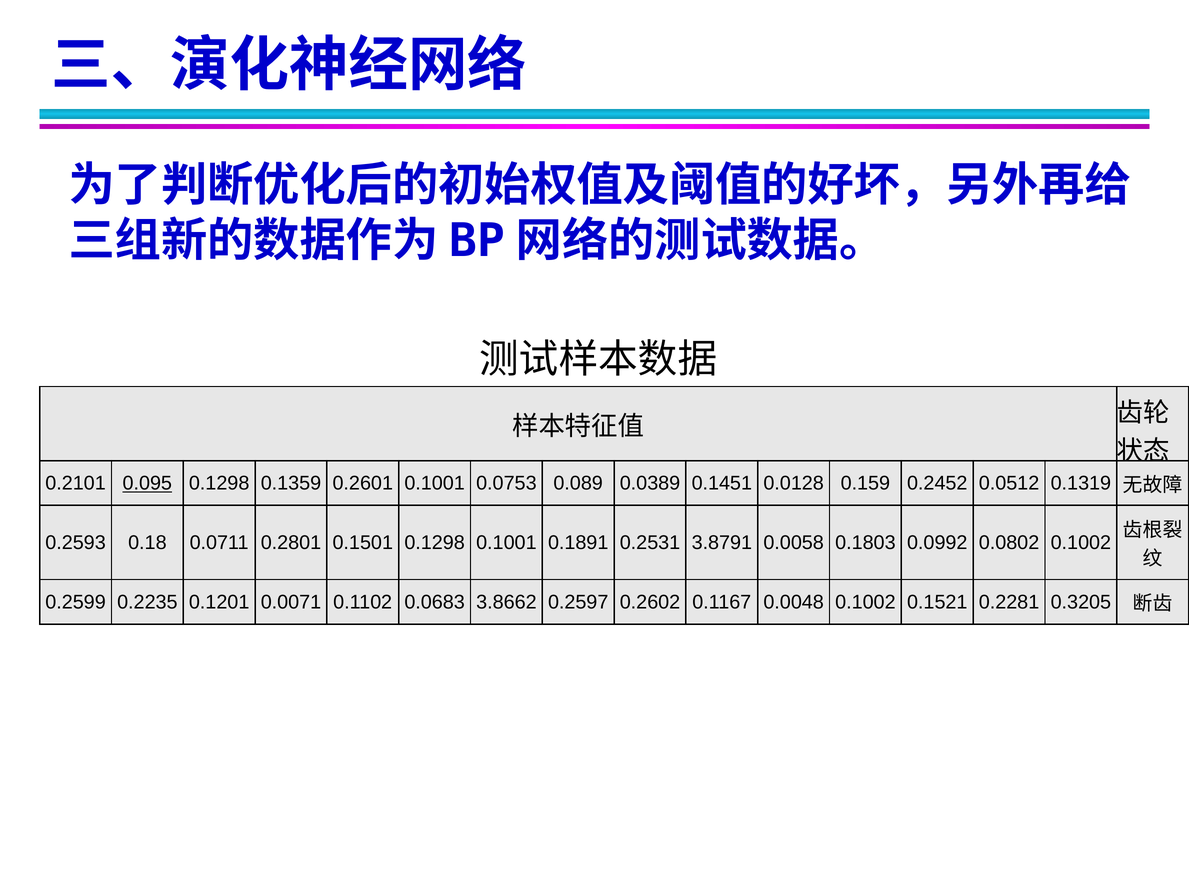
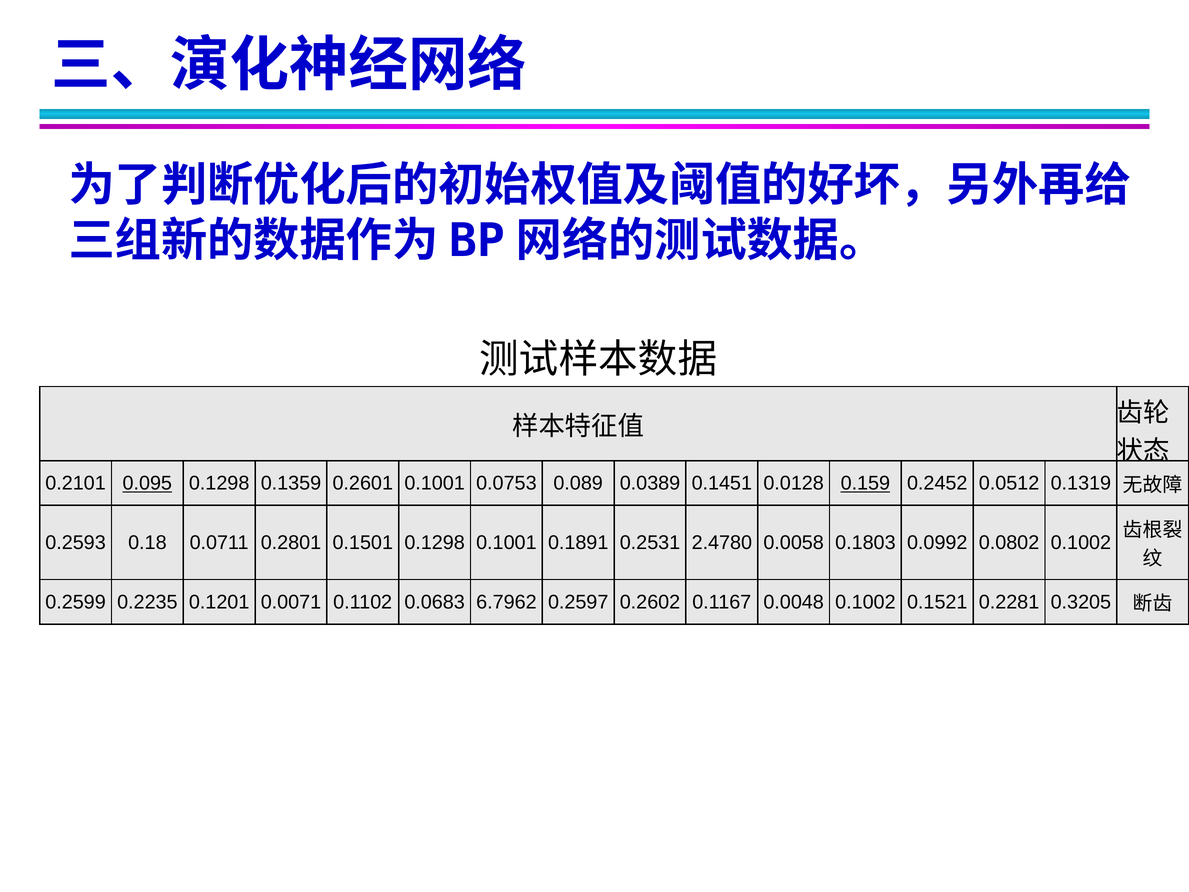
0.159 underline: none -> present
3.8791: 3.8791 -> 2.4780
3.8662: 3.8662 -> 6.7962
